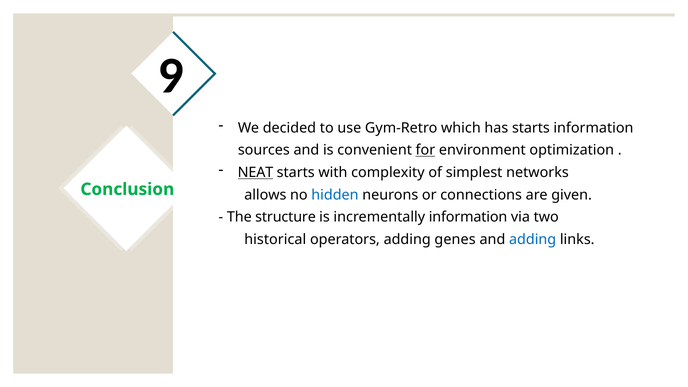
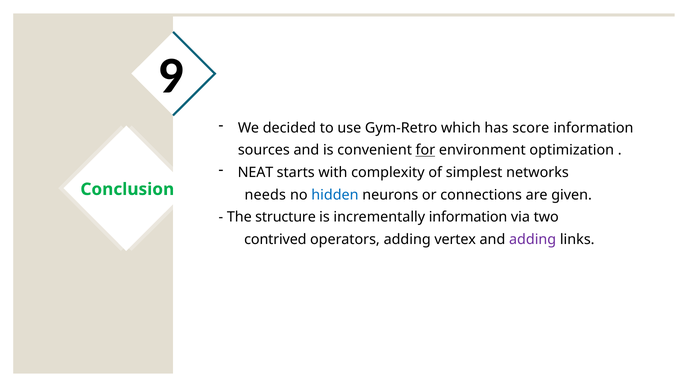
has starts: starts -> score
NEAT underline: present -> none
allows: allows -> needs
historical: historical -> contrived
genes: genes -> vertex
adding at (533, 240) colour: blue -> purple
